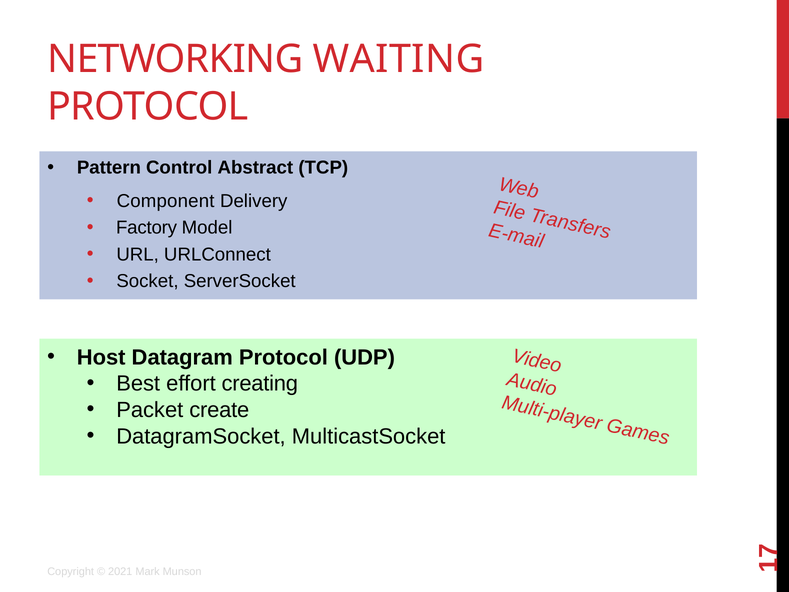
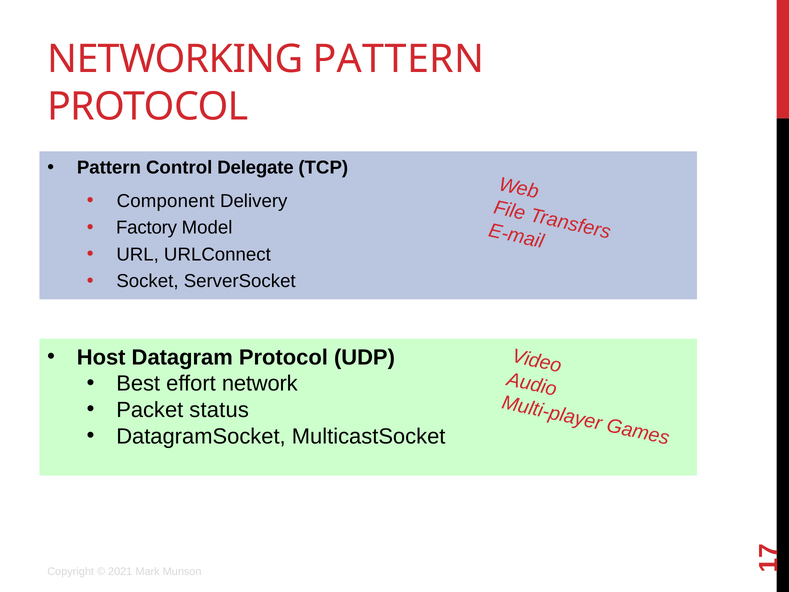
NETWORKING WAITING: WAITING -> PATTERN
Abstract: Abstract -> Delegate
creating: creating -> network
create: create -> status
